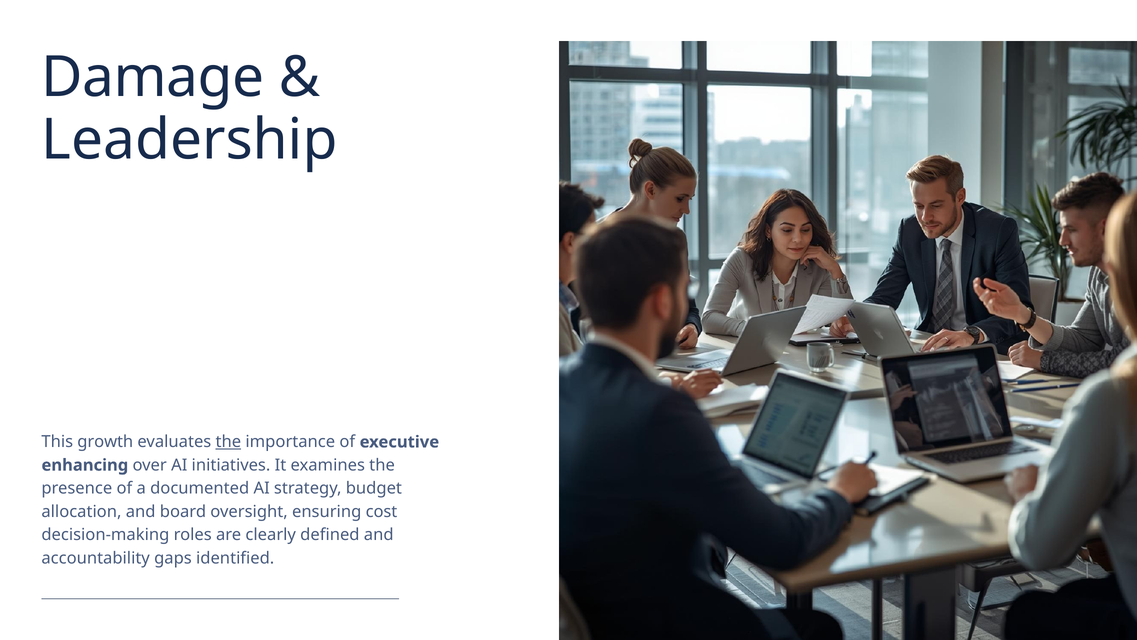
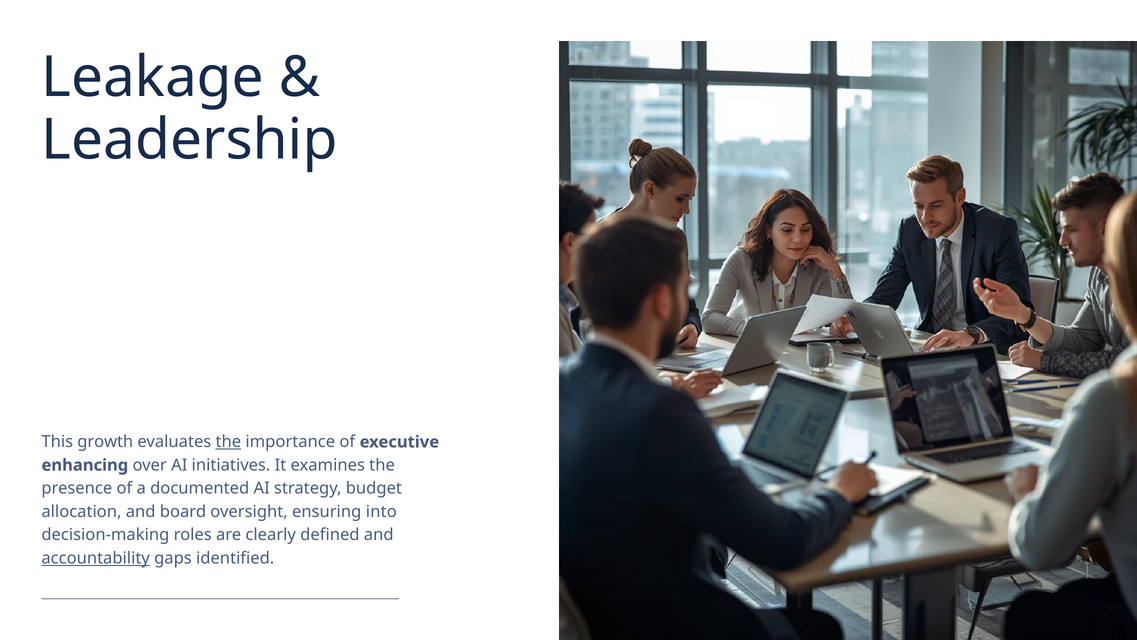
Damage: Damage -> Leakage
cost: cost -> into
accountability underline: none -> present
